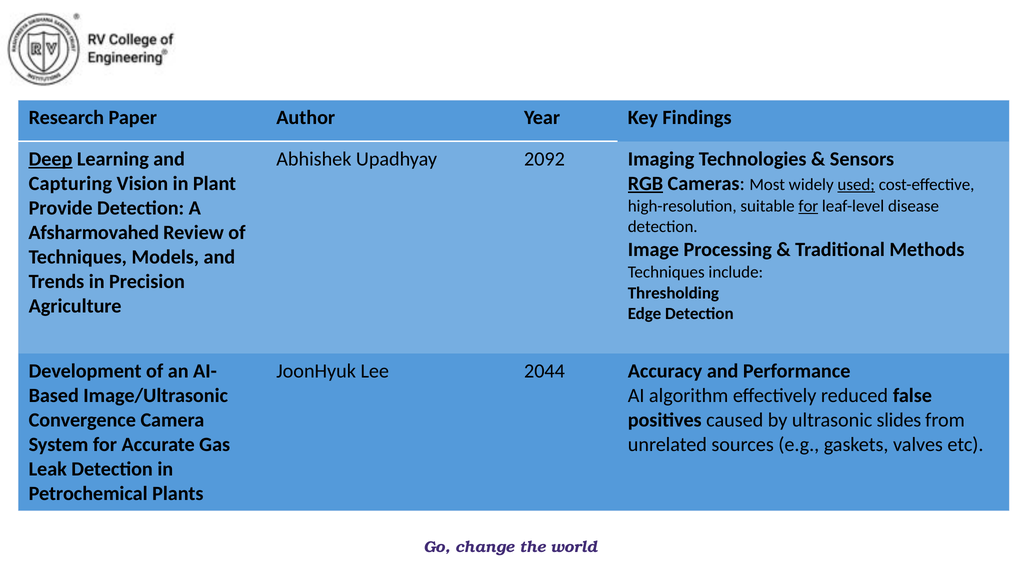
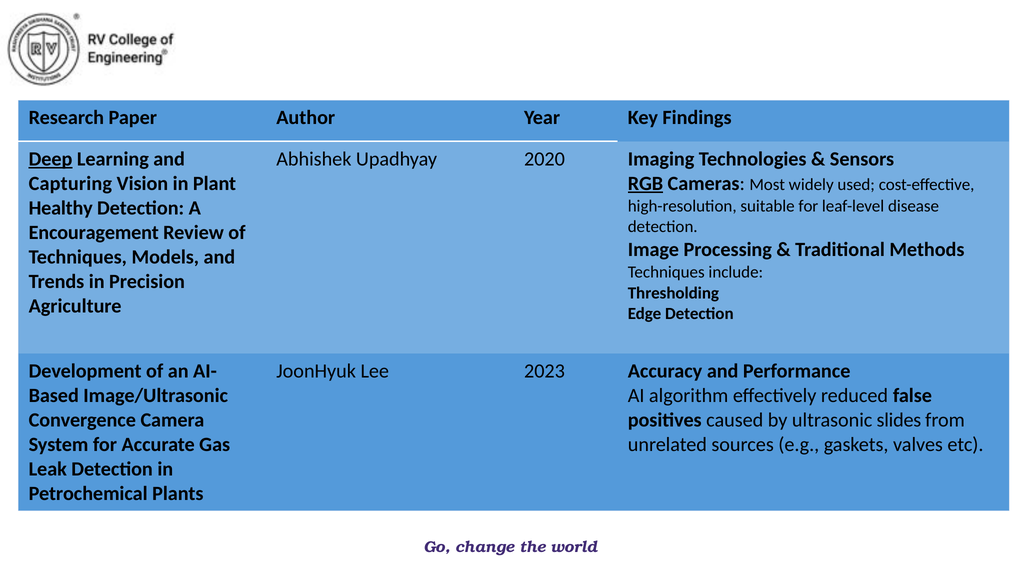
2092: 2092 -> 2020
used underline: present -> none
for at (808, 206) underline: present -> none
Provide: Provide -> Healthy
Afsharmovahed: Afsharmovahed -> Encouragement
2044: 2044 -> 2023
